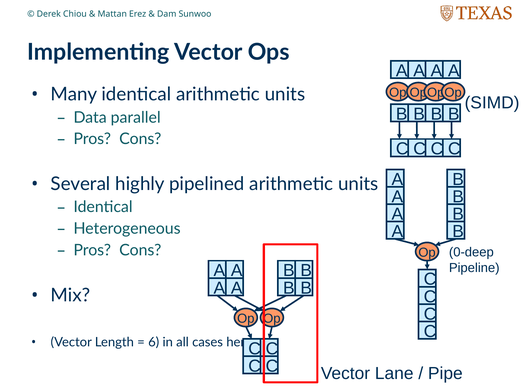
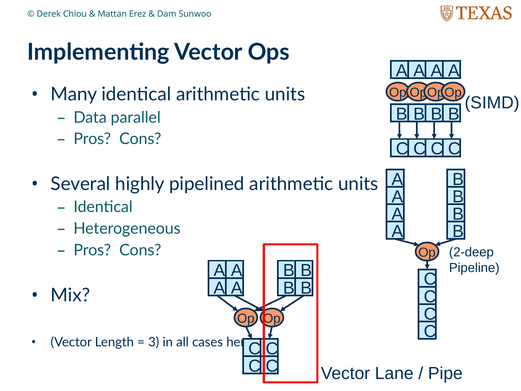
0-deep: 0-deep -> 2-deep
6: 6 -> 3
